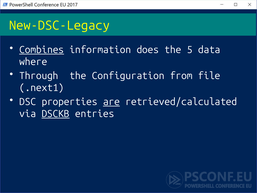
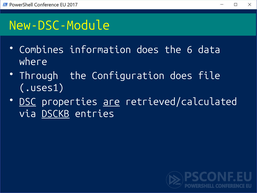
New-DSC-Legacy: New-DSC-Legacy -> New-DSC-Module
Combines underline: present -> none
5: 5 -> 6
Configuration from: from -> does
.next1: .next1 -> .uses1
DSC underline: none -> present
